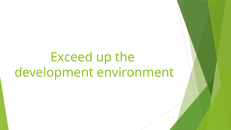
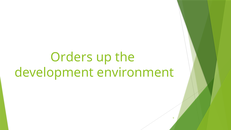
Exceed: Exceed -> Orders
